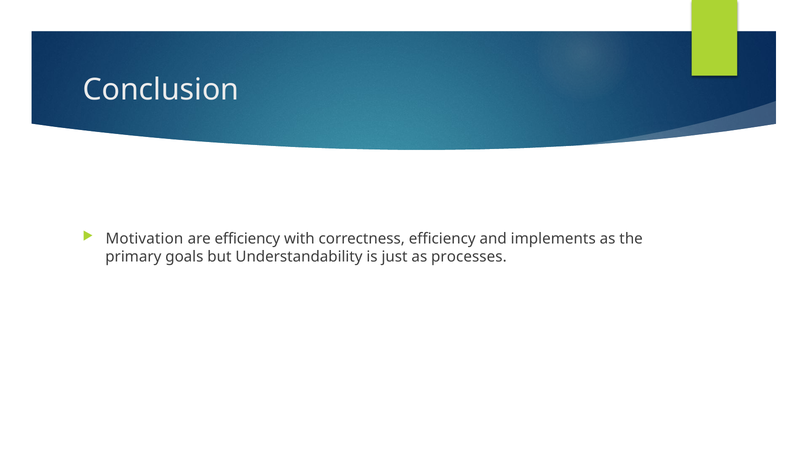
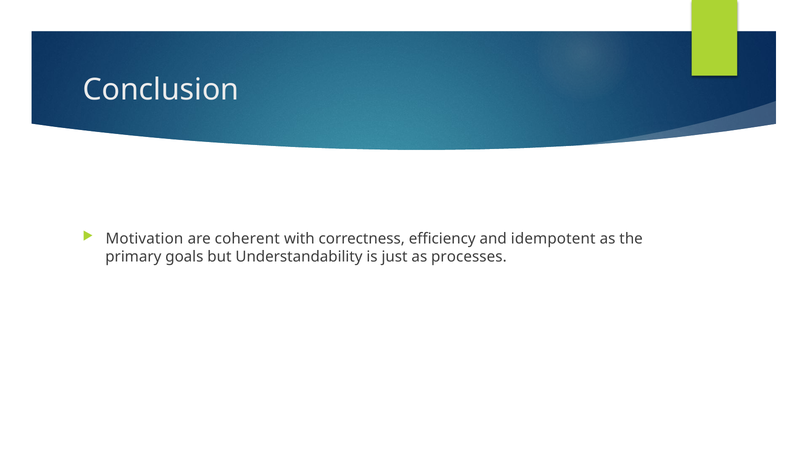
are efficiency: efficiency -> coherent
implements: implements -> idempotent
